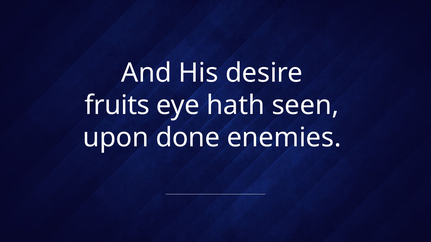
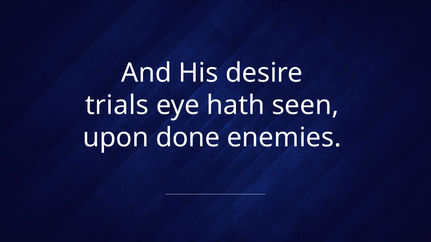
fruits: fruits -> trials
